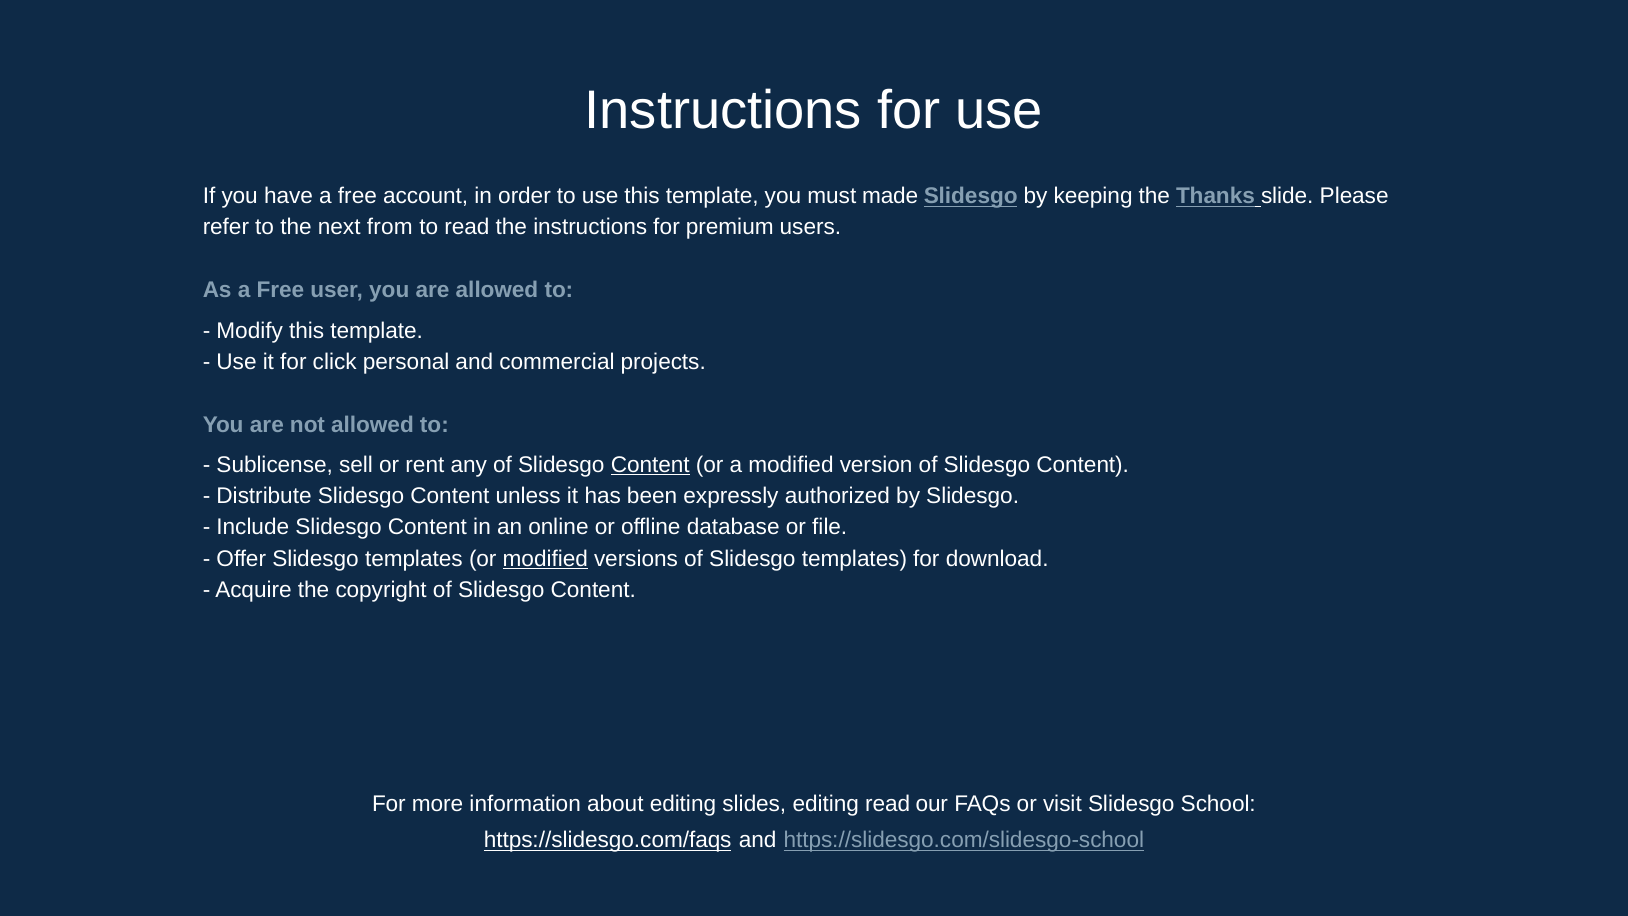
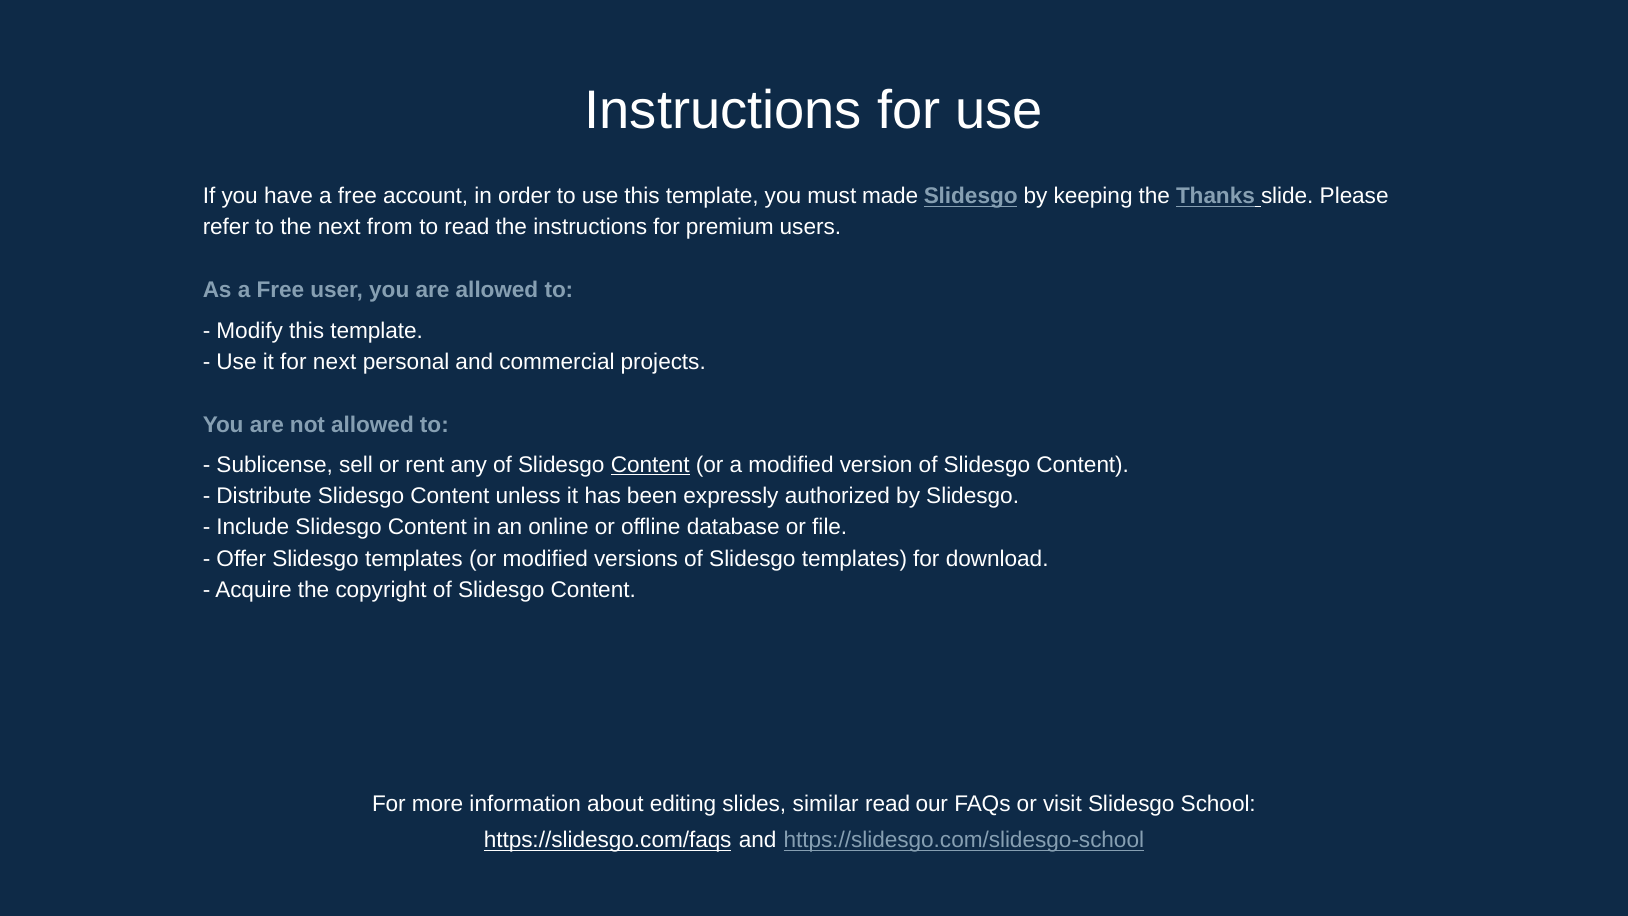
for click: click -> next
modified at (545, 559) underline: present -> none
slides editing: editing -> similar
